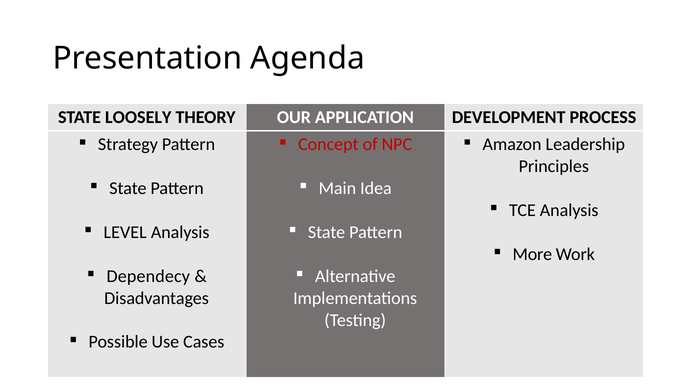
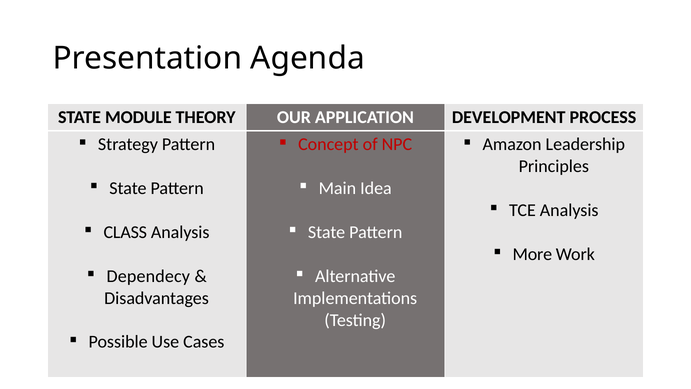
LOOSELY: LOOSELY -> MODULE
LEVEL: LEVEL -> CLASS
